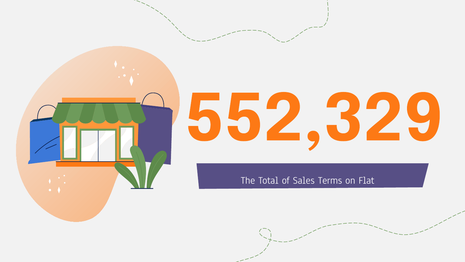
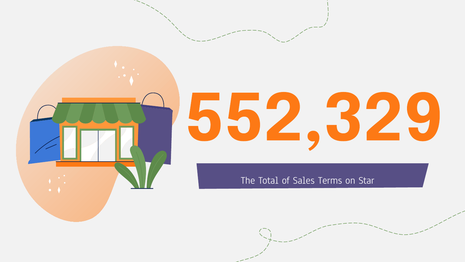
Flat: Flat -> Star
